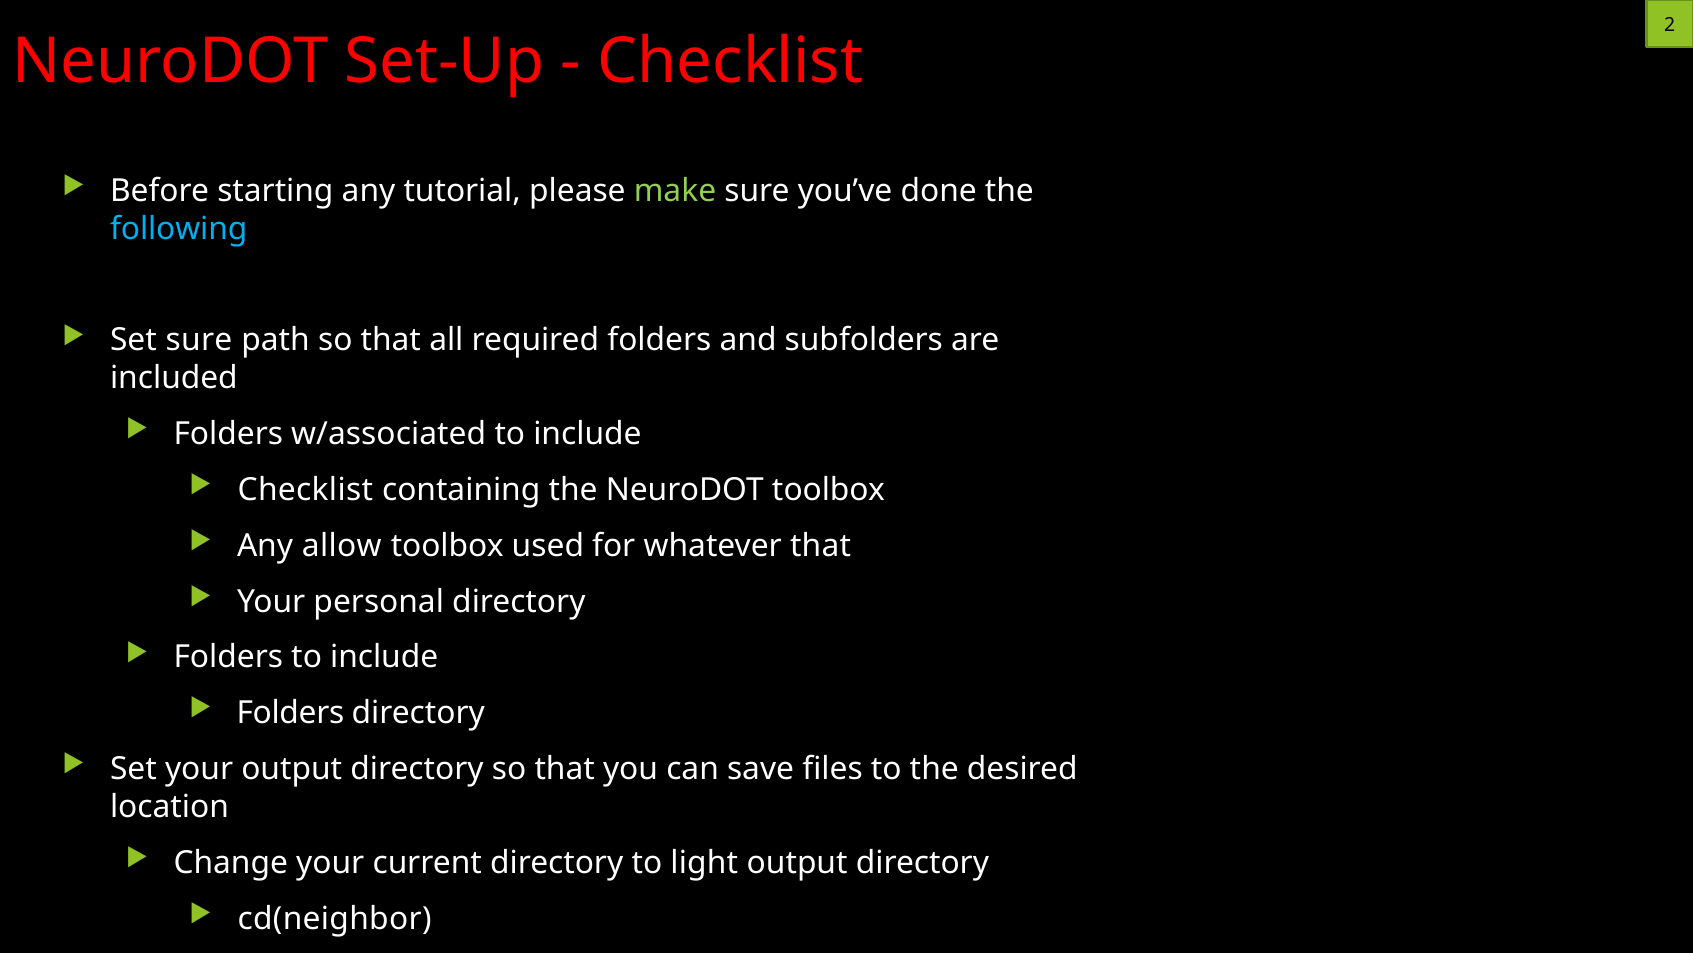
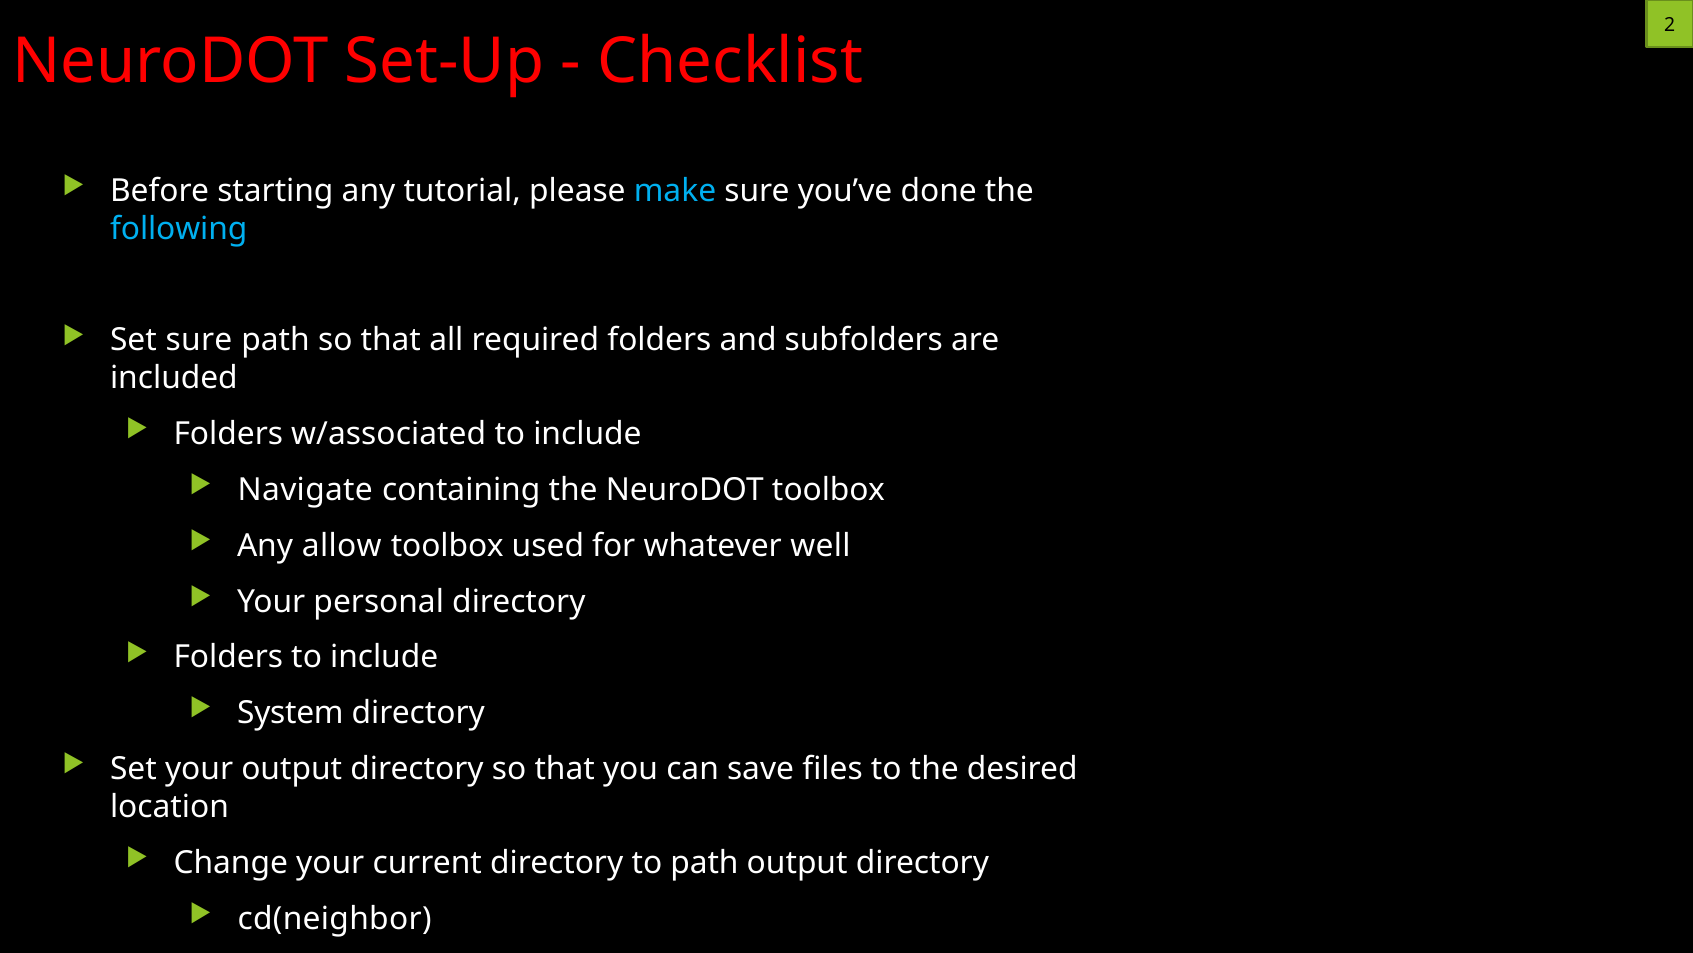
make colour: light green -> light blue
Checklist at (305, 490): Checklist -> Navigate
whatever that: that -> well
Folders at (290, 713): Folders -> System
to light: light -> path
